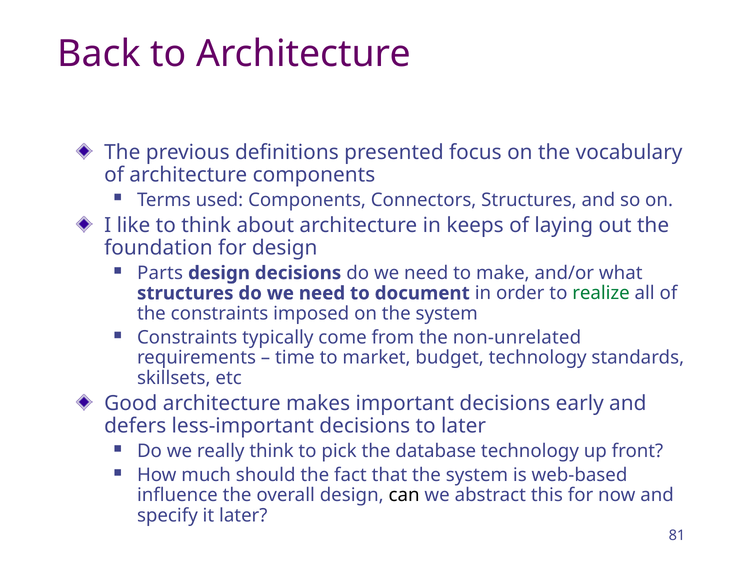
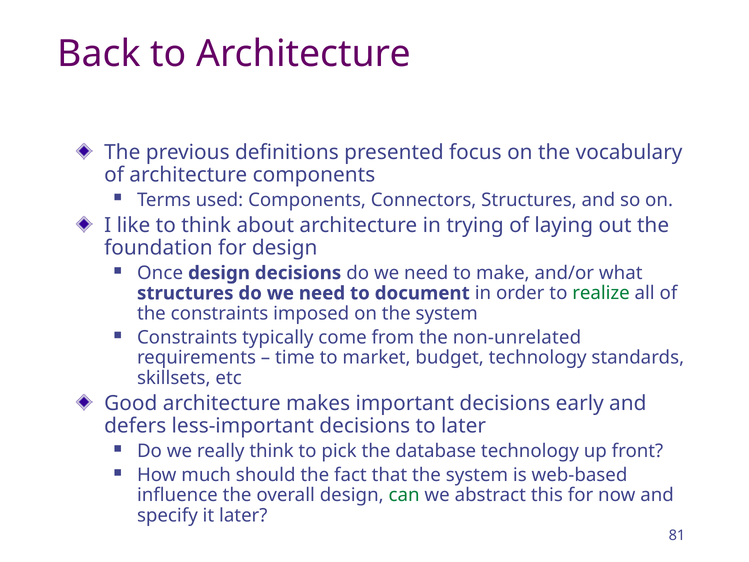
keeps: keeps -> trying
Parts: Parts -> Once
can colour: black -> green
